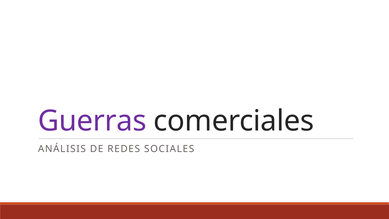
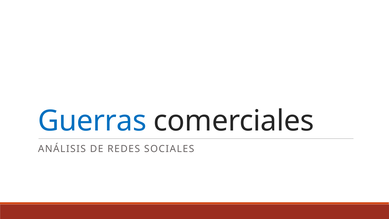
Guerras colour: purple -> blue
